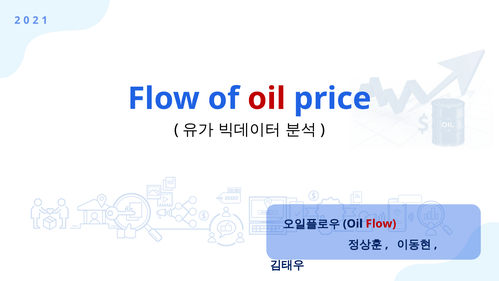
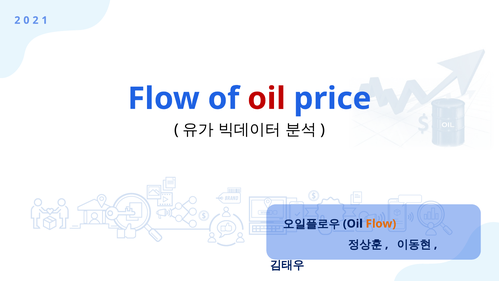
Flow at (381, 224) colour: red -> orange
